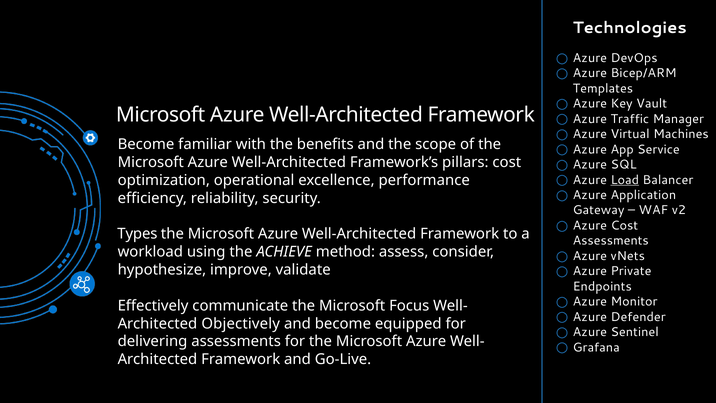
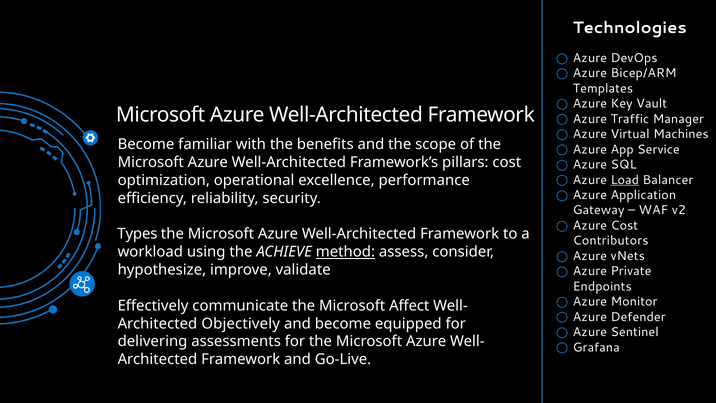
Assessments at (611, 241): Assessments -> Contributors
method underline: none -> present
Focus: Focus -> Affect
